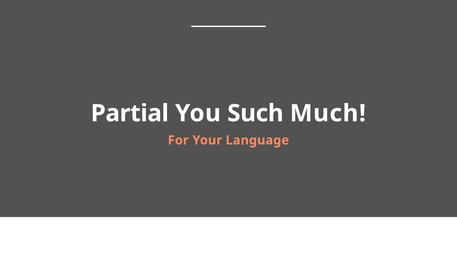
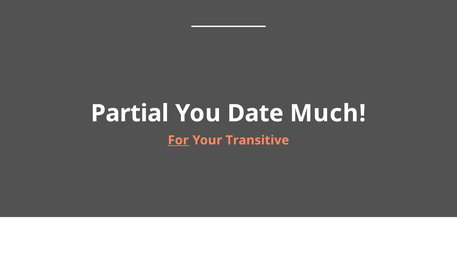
Such: Such -> Date
For underline: none -> present
Language: Language -> Transitive
